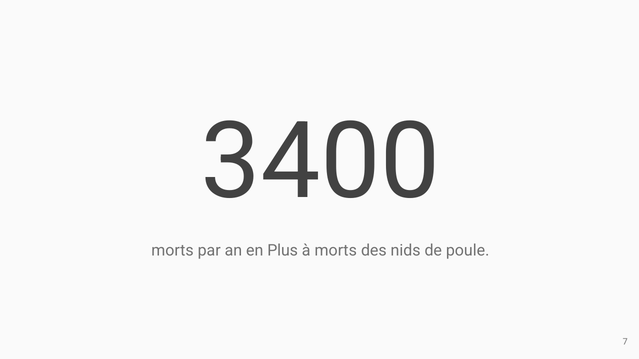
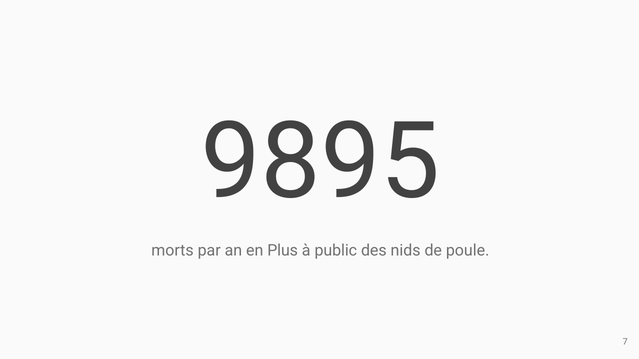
3400: 3400 -> 9895
à morts: morts -> public
